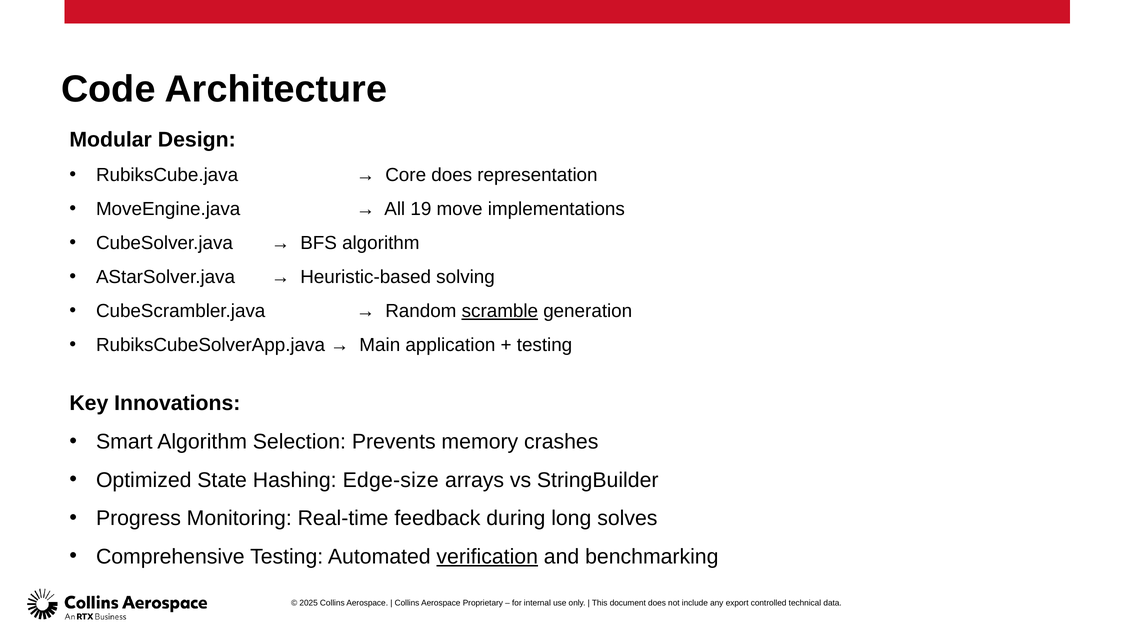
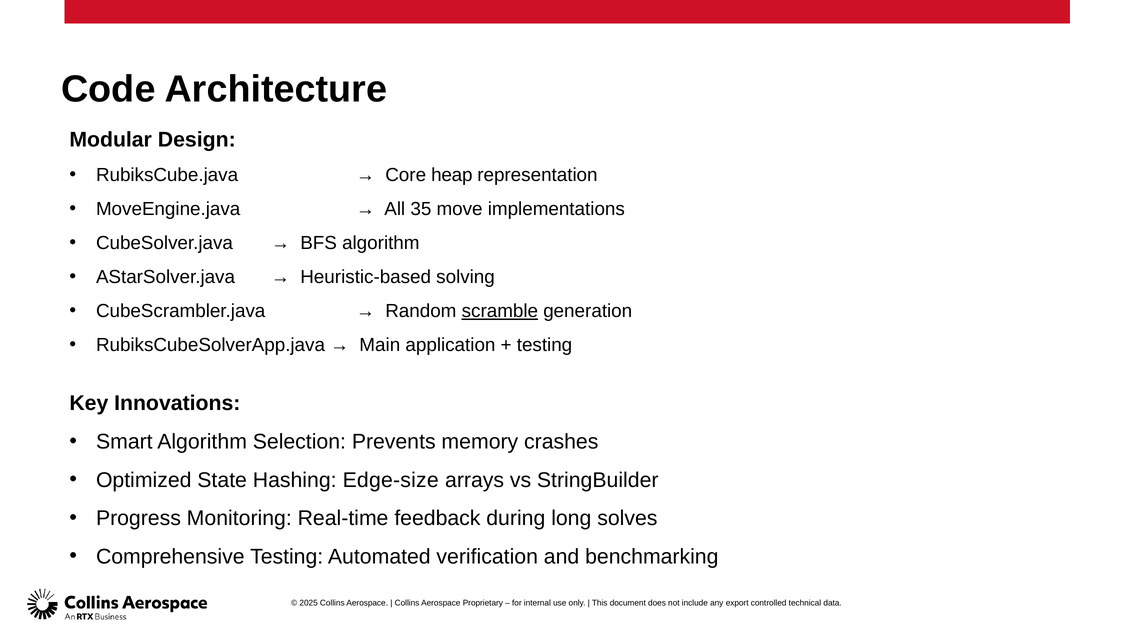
Core does: does -> heap
19: 19 -> 35
verification underline: present -> none
